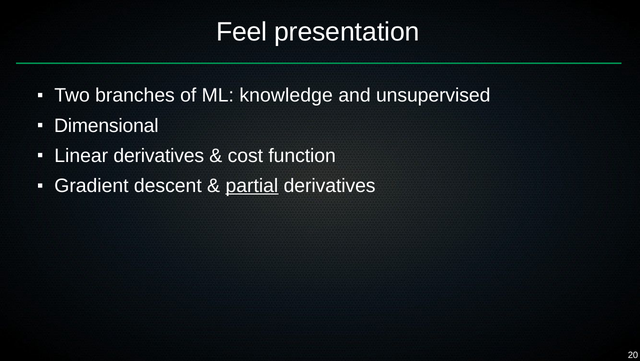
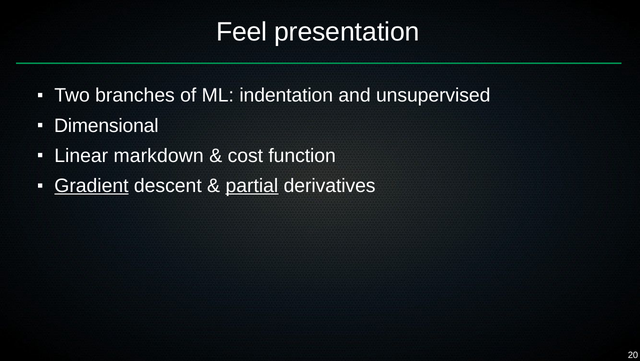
knowledge: knowledge -> indentation
Linear derivatives: derivatives -> markdown
Gradient underline: none -> present
